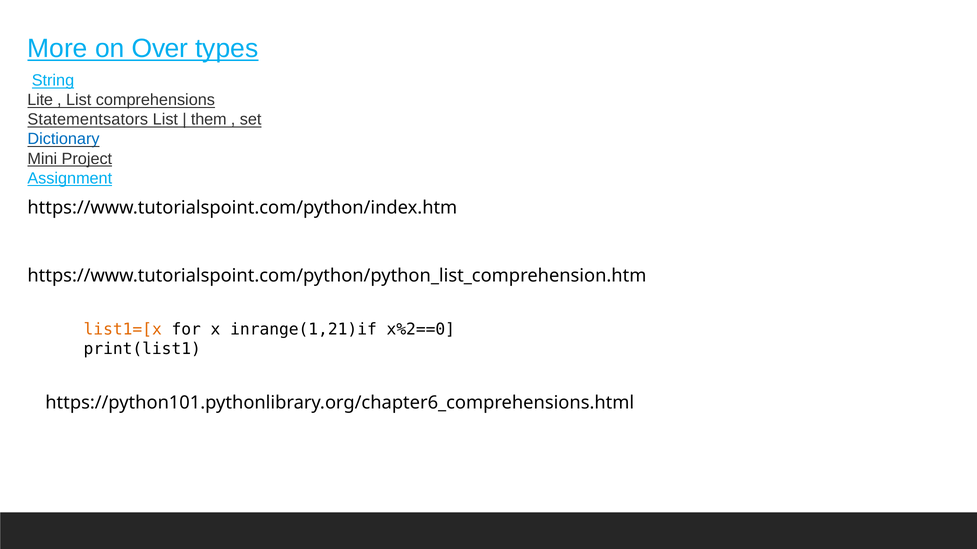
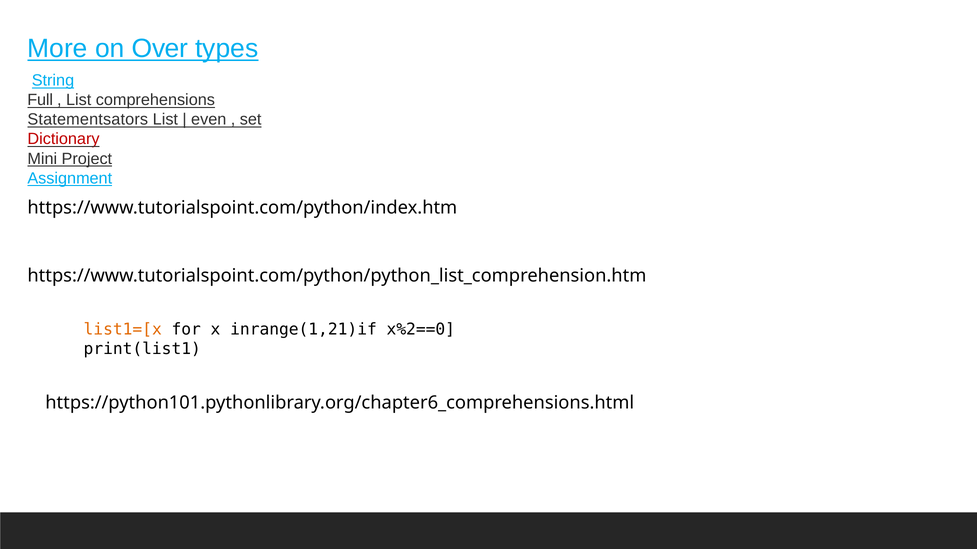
Lite: Lite -> Full
them: them -> even
Dictionary colour: blue -> red
